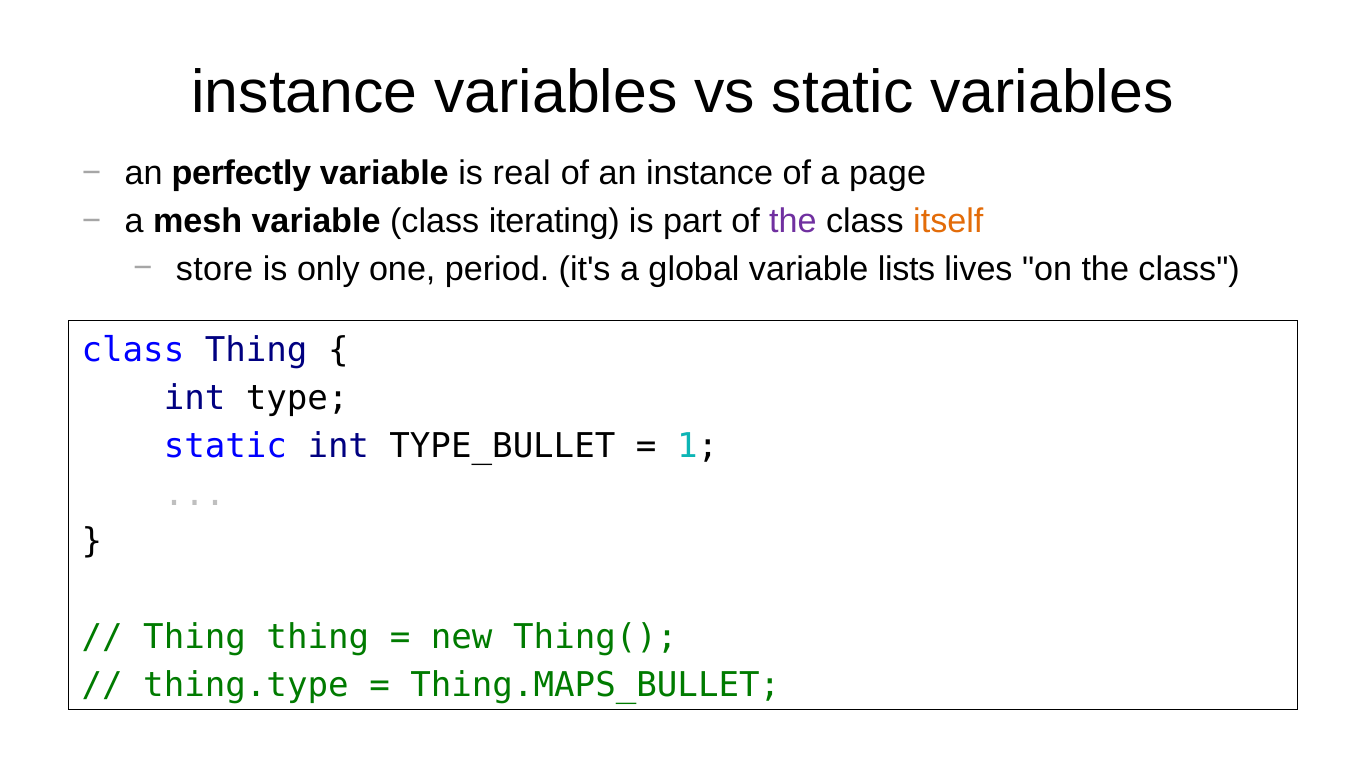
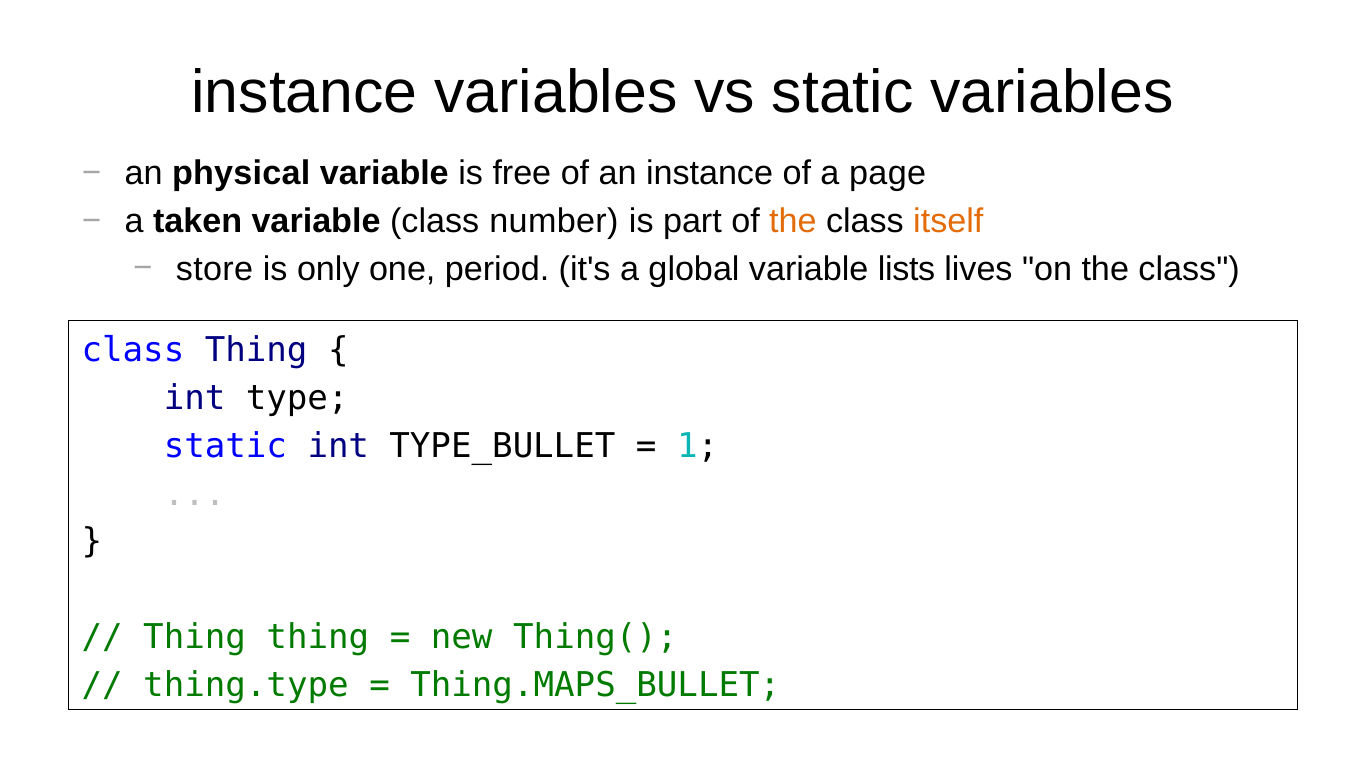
perfectly: perfectly -> physical
real: real -> free
mesh: mesh -> taken
iterating: iterating -> number
the at (793, 221) colour: purple -> orange
